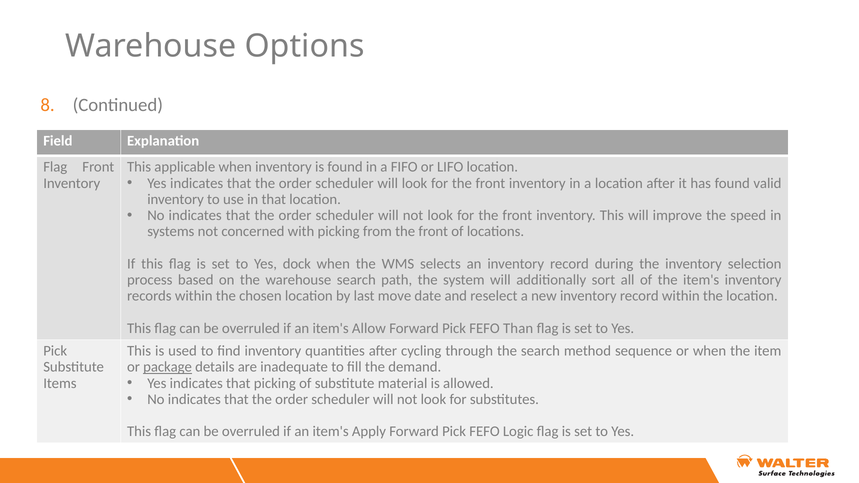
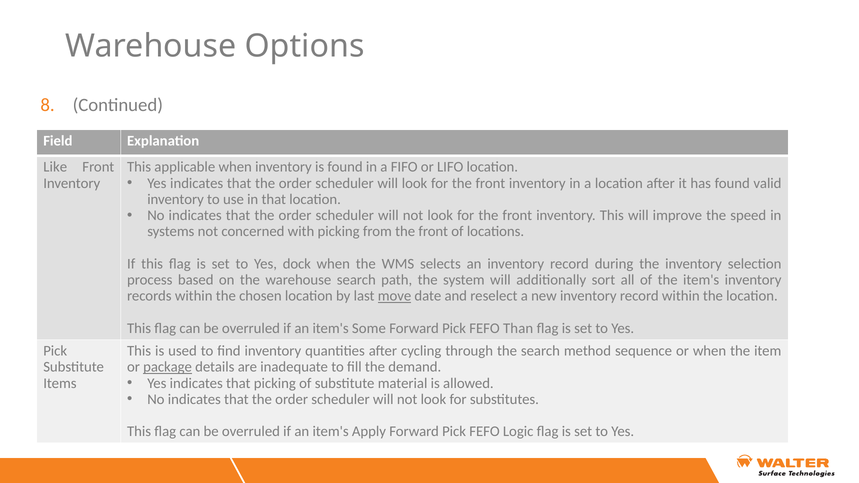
Flag at (55, 167): Flag -> Like
move underline: none -> present
Allow: Allow -> Some
